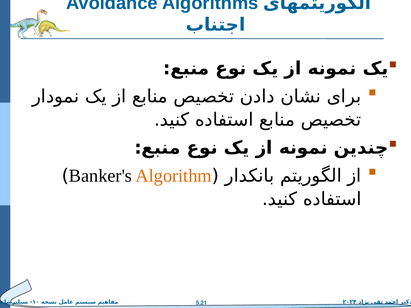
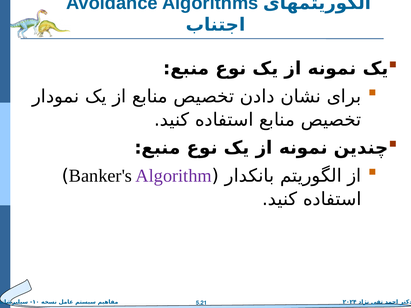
Algorithm colour: orange -> purple
